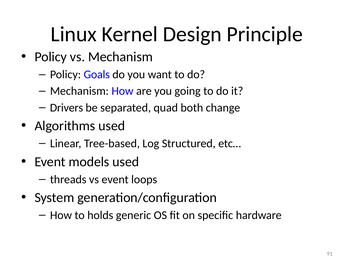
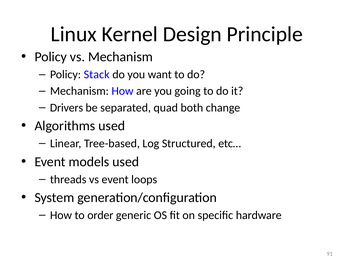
Goals: Goals -> Stack
holds: holds -> order
